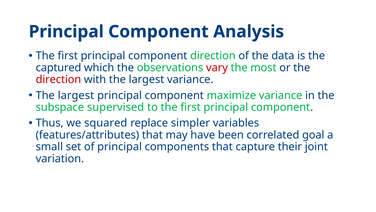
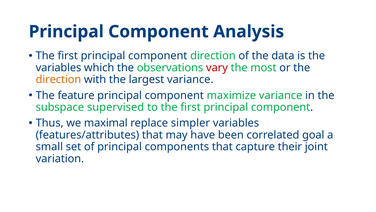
captured at (58, 68): captured -> variables
direction at (58, 79) colour: red -> orange
largest at (76, 95): largest -> feature
squared: squared -> maximal
